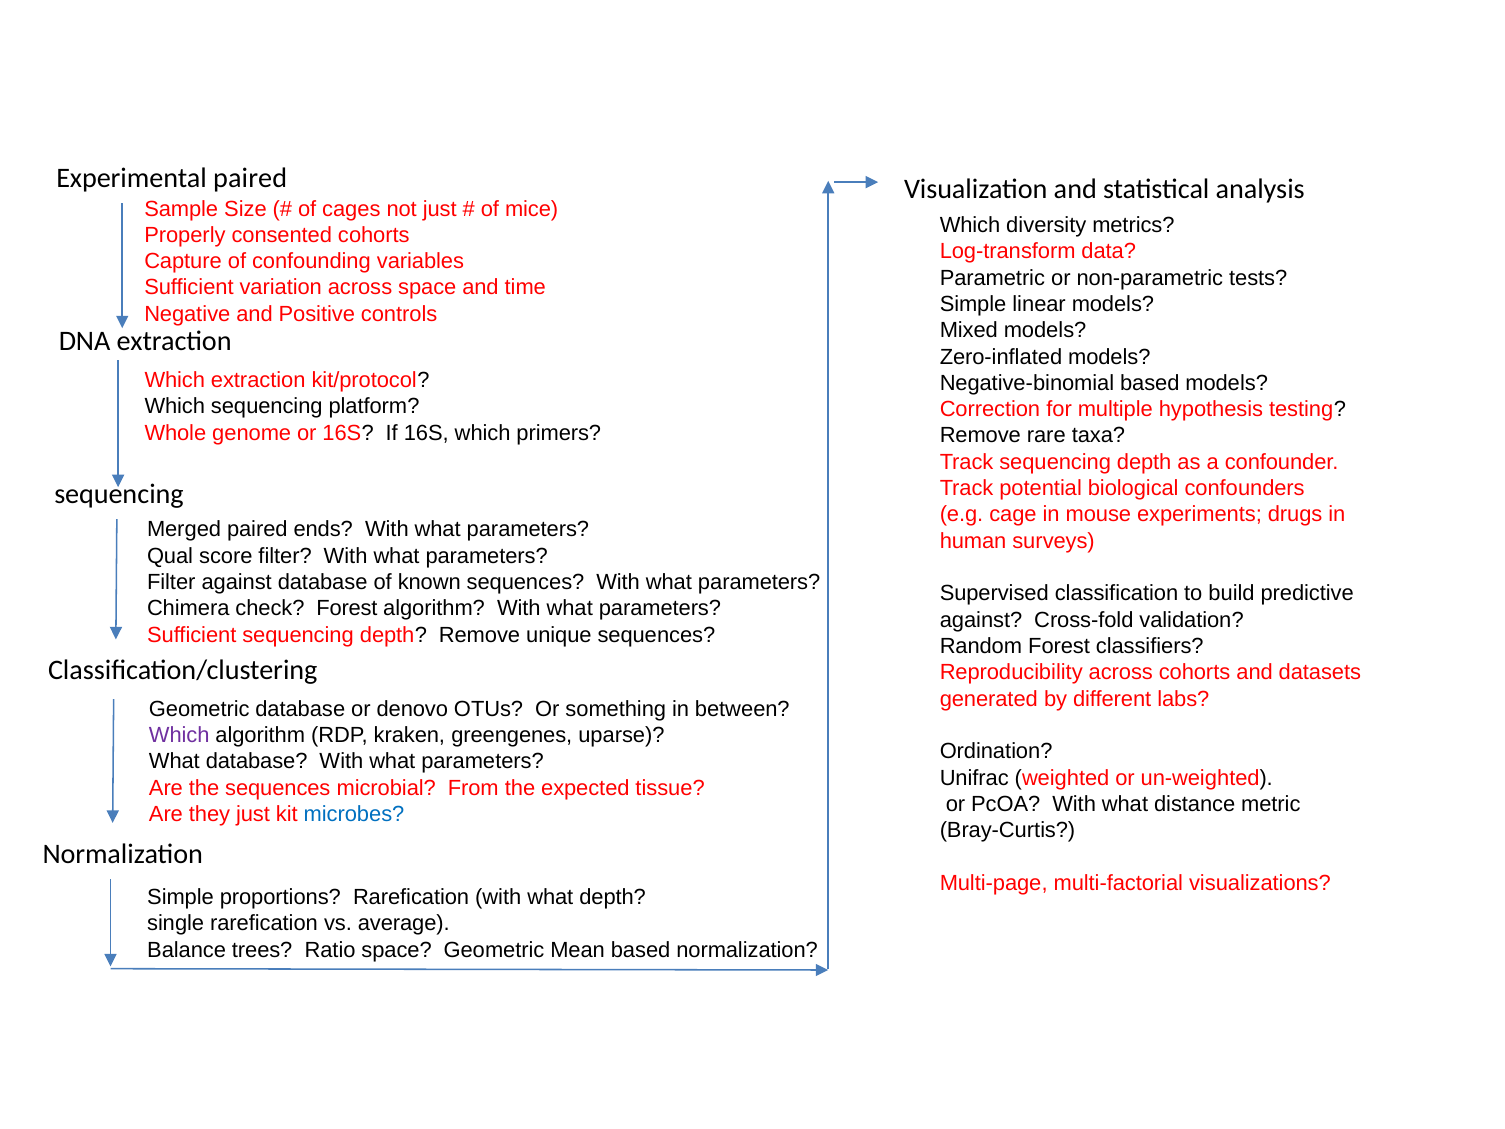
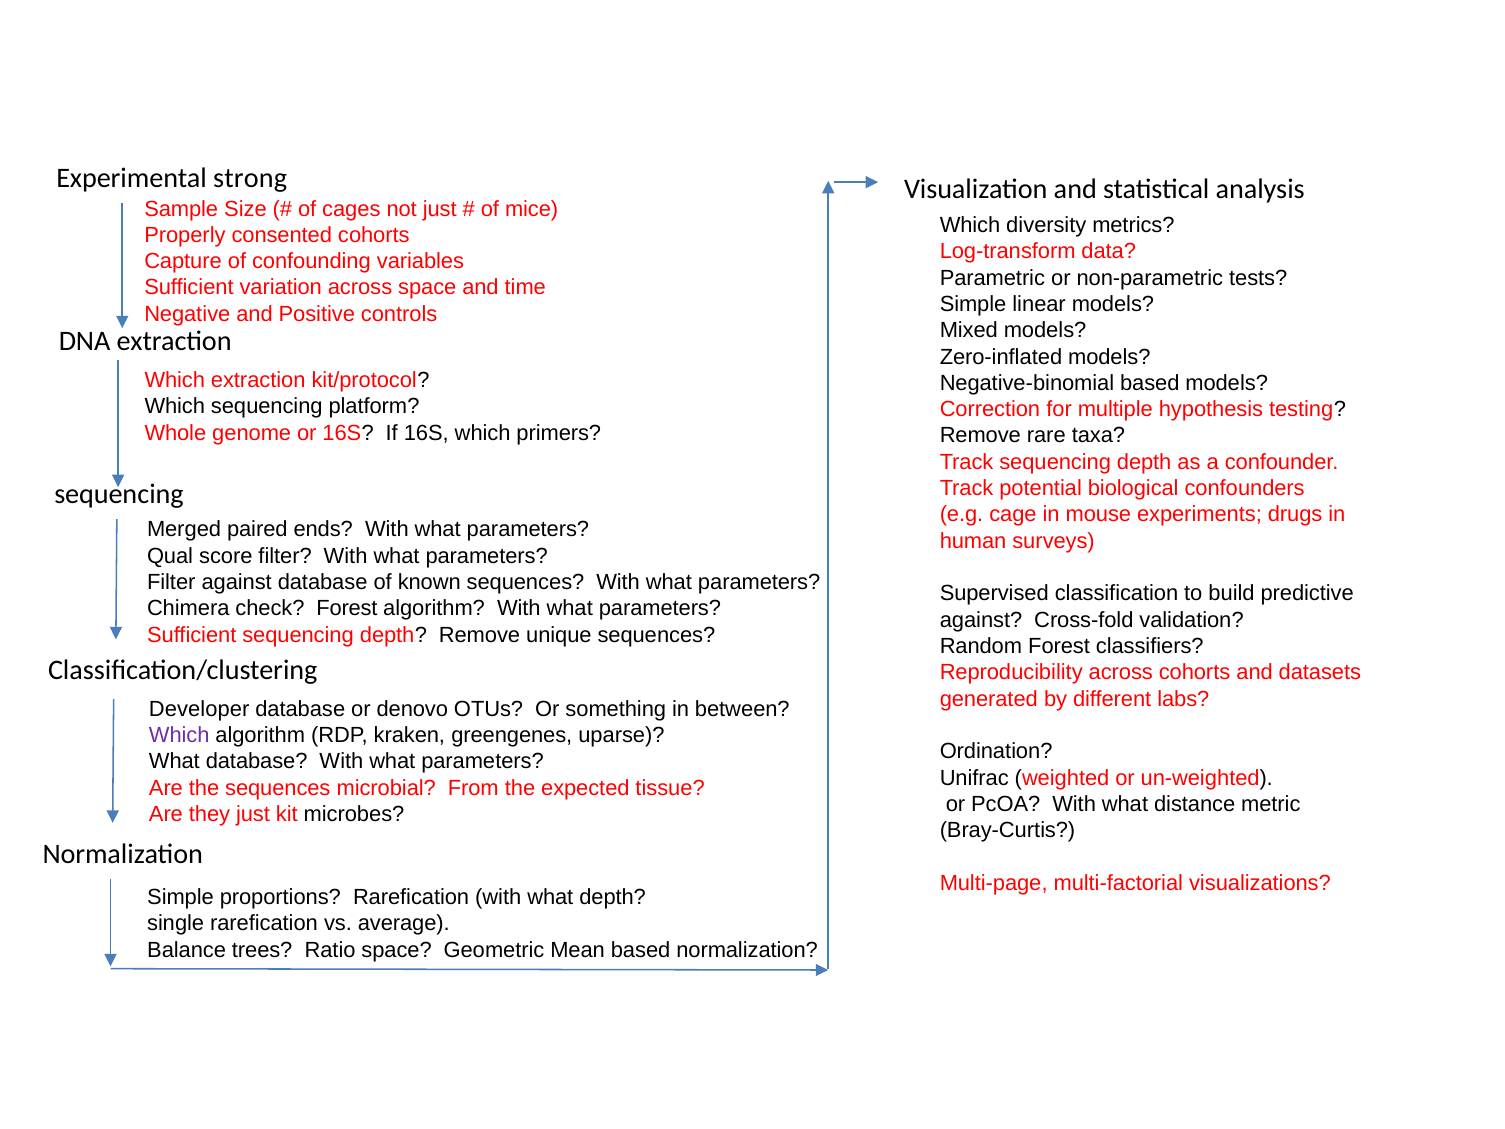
Experimental paired: paired -> strong
Geometric at (199, 709): Geometric -> Developer
microbes colour: blue -> black
